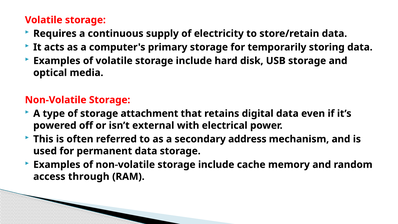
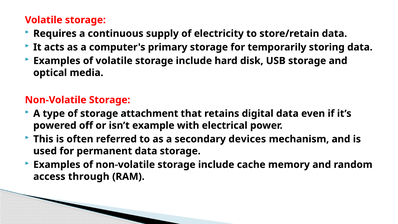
external: external -> example
address: address -> devices
